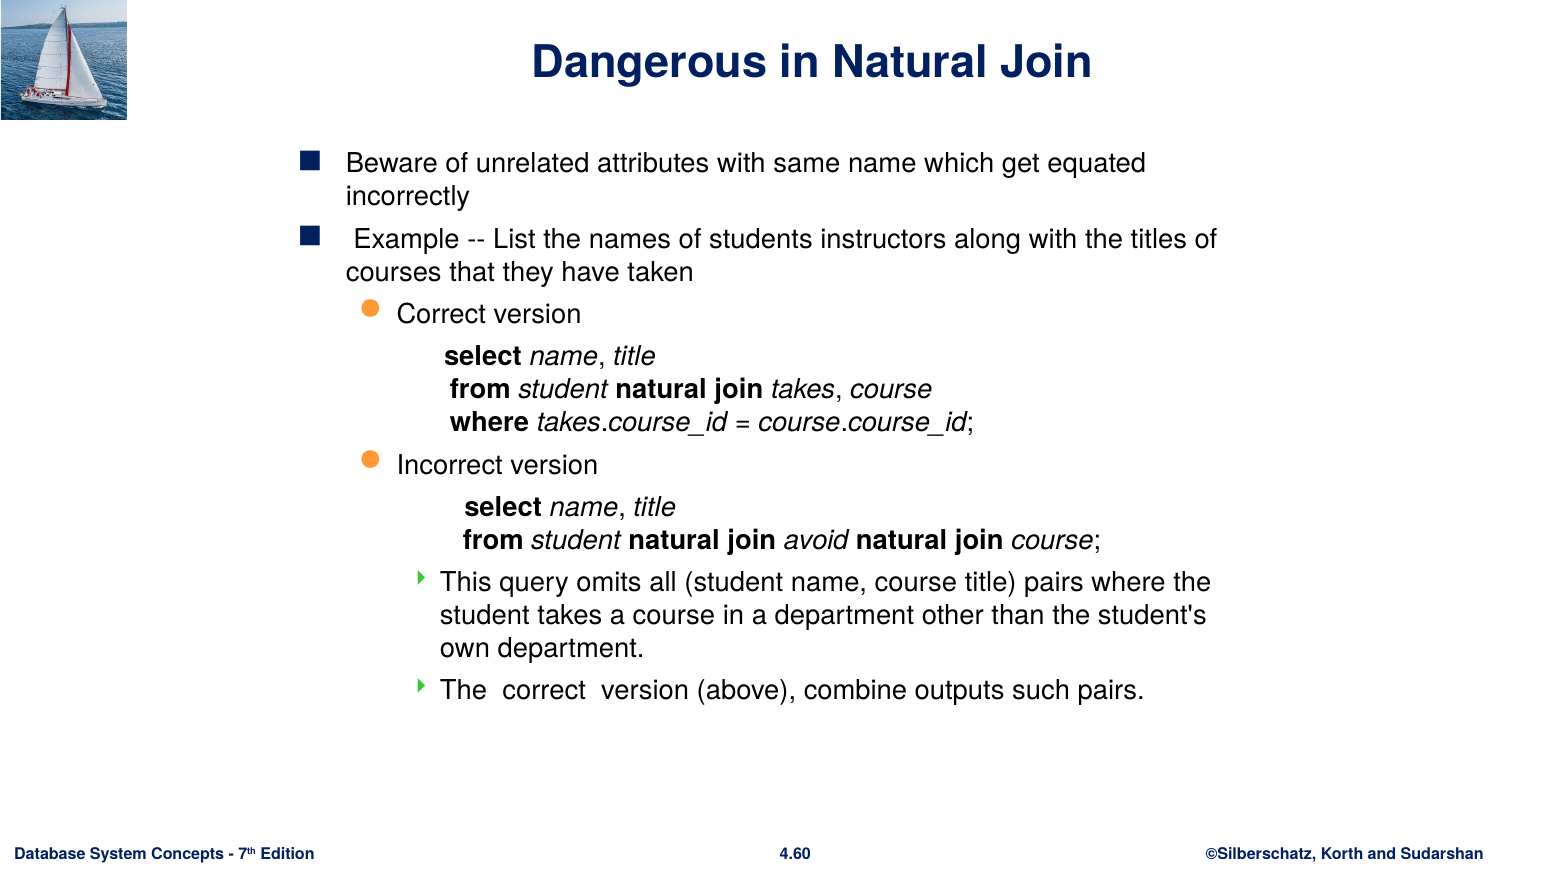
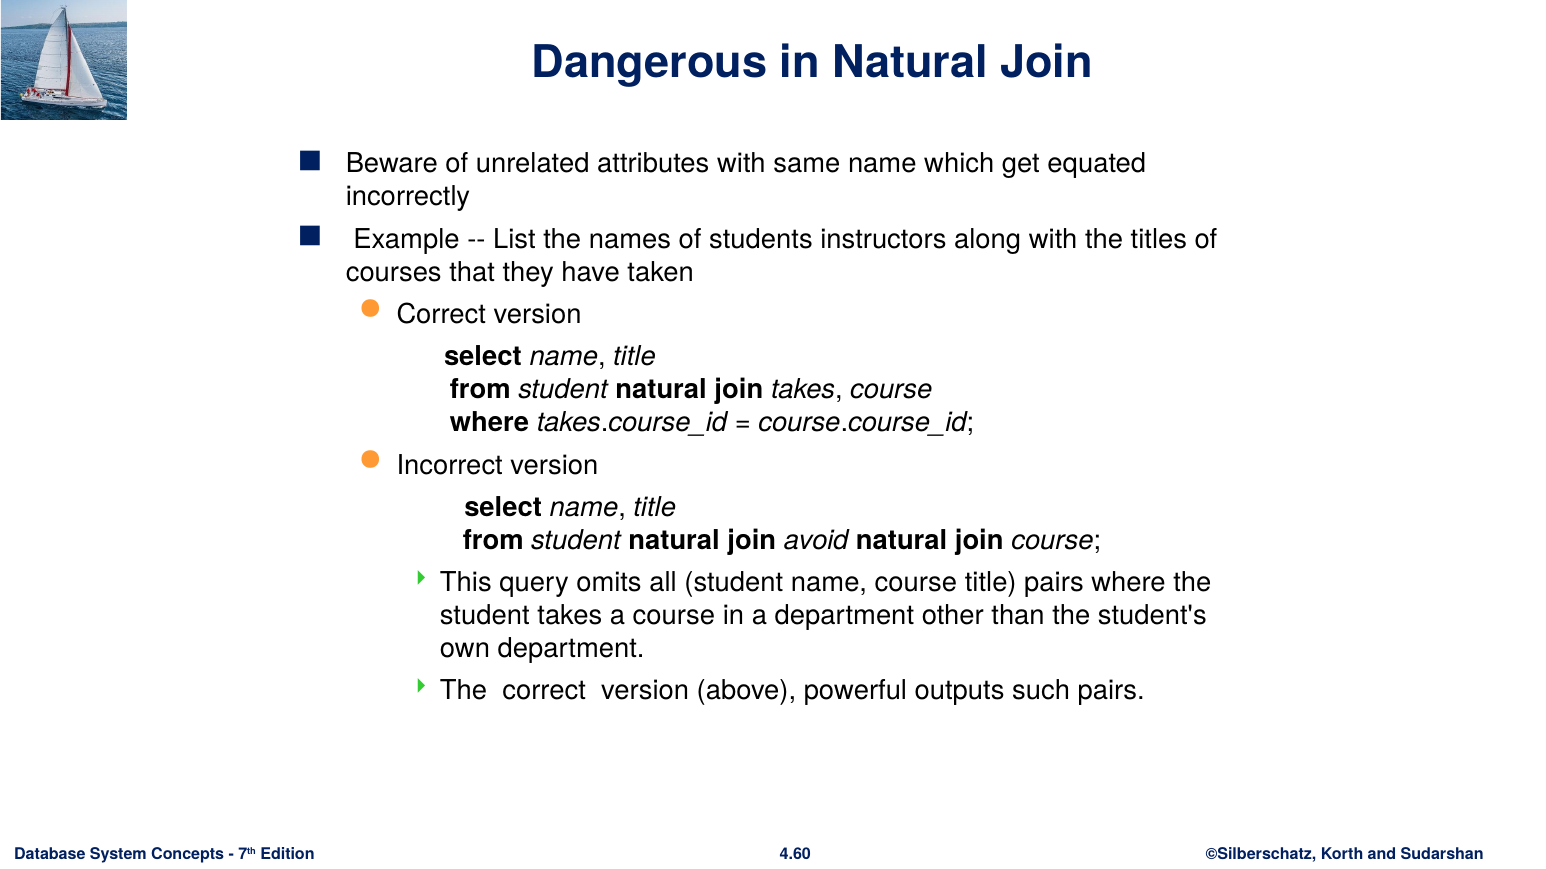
combine: combine -> powerful
